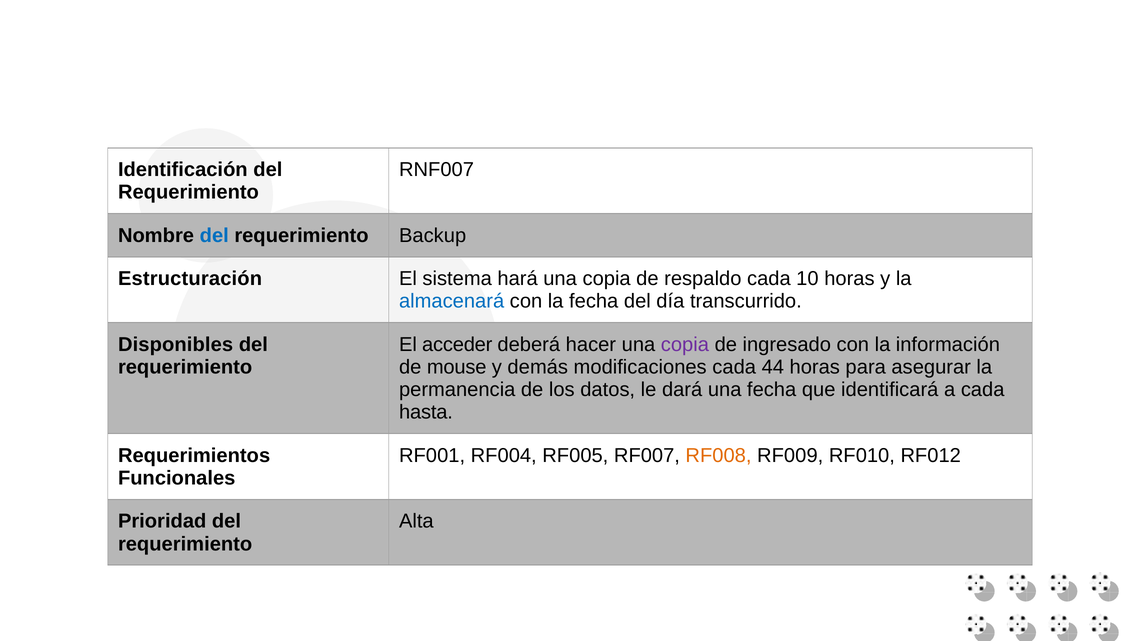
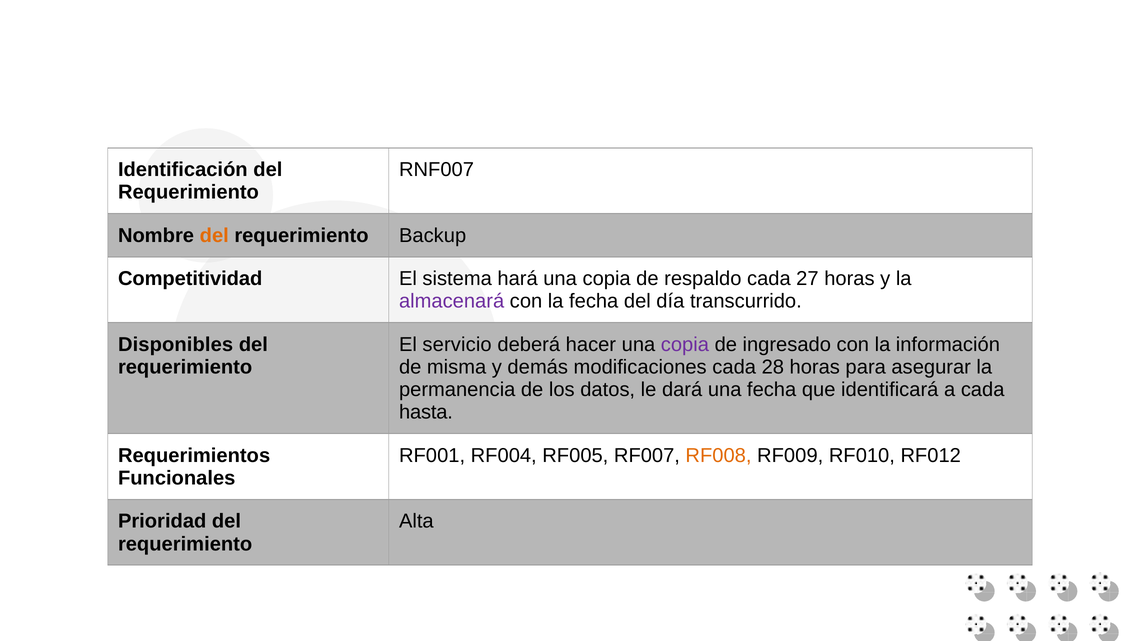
del at (214, 236) colour: blue -> orange
Estructuración: Estructuración -> Competitividad
10: 10 -> 27
almacenará colour: blue -> purple
acceder: acceder -> servicio
mouse: mouse -> misma
44: 44 -> 28
